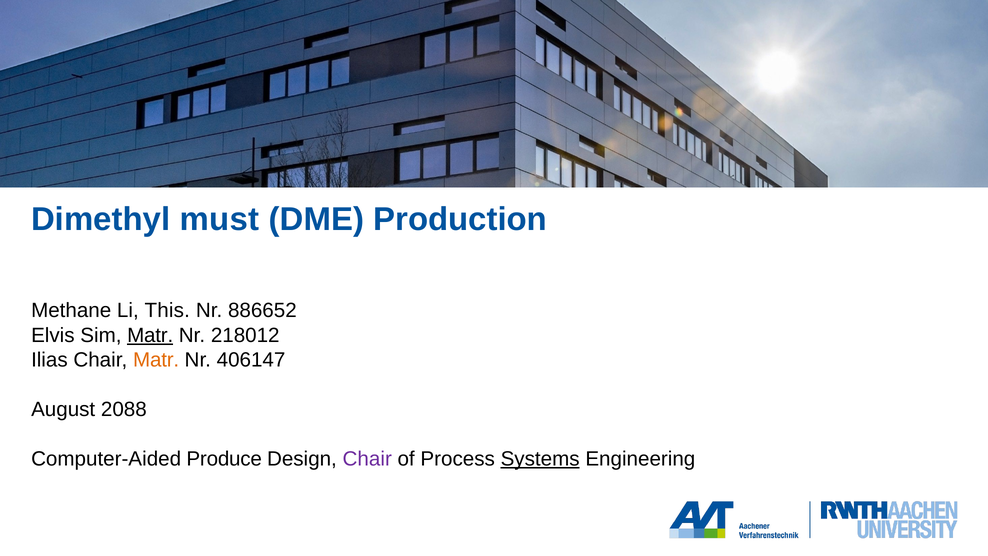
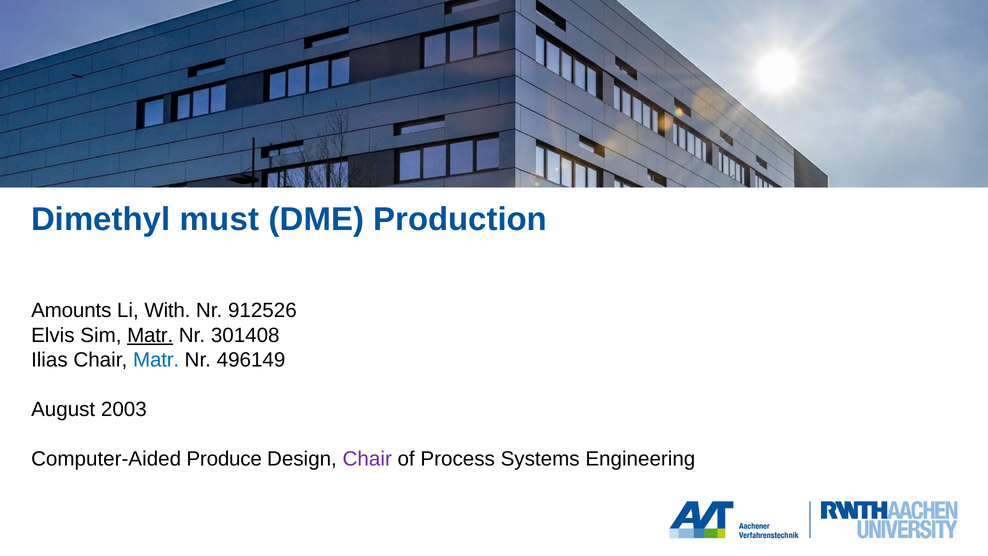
Methane: Methane -> Amounts
This: This -> With
886652: 886652 -> 912526
218012: 218012 -> 301408
Matr at (156, 360) colour: orange -> blue
406147: 406147 -> 496149
2088: 2088 -> 2003
Systems underline: present -> none
